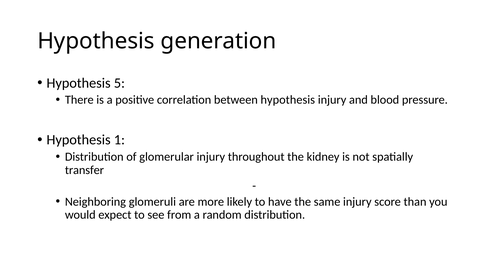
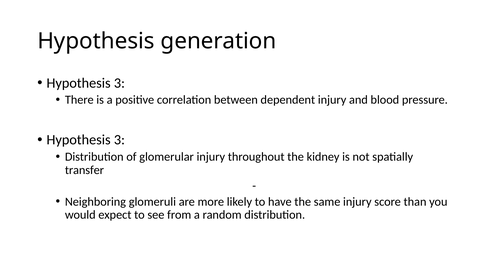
5 at (119, 83): 5 -> 3
between hypothesis: hypothesis -> dependent
1 at (119, 140): 1 -> 3
